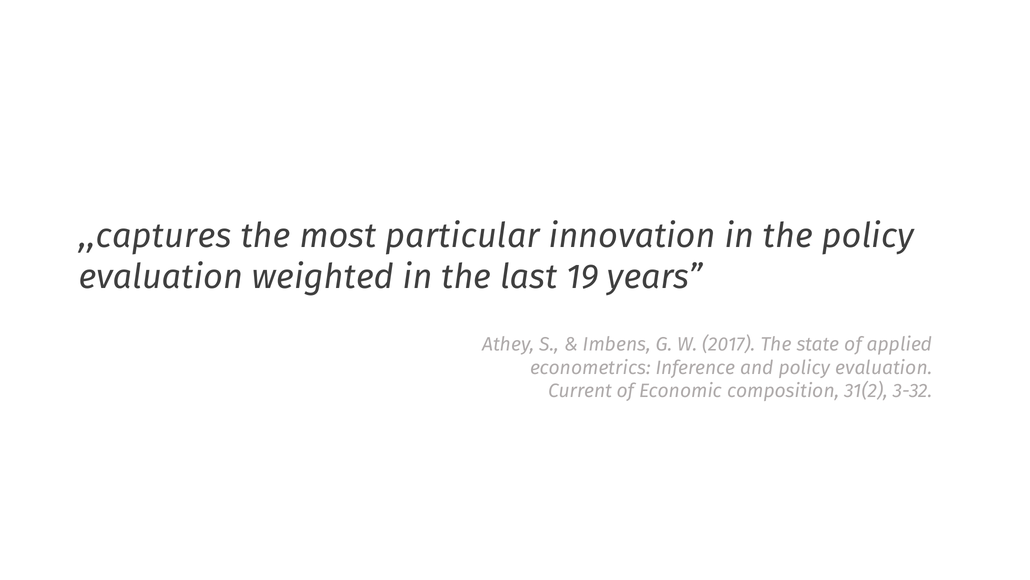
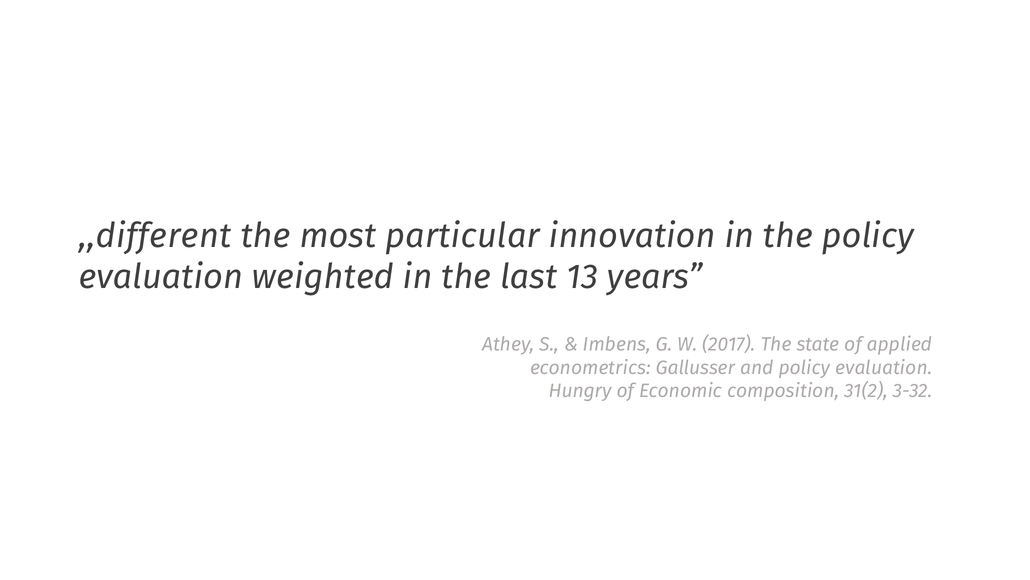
,,captures: ,,captures -> ,,different
19: 19 -> 13
Inference: Inference -> Gallusser
Current: Current -> Hungry
